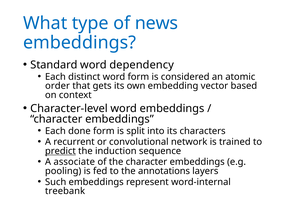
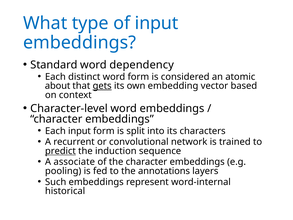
of news: news -> input
order: order -> about
gets underline: none -> present
Each done: done -> input
treebank: treebank -> historical
